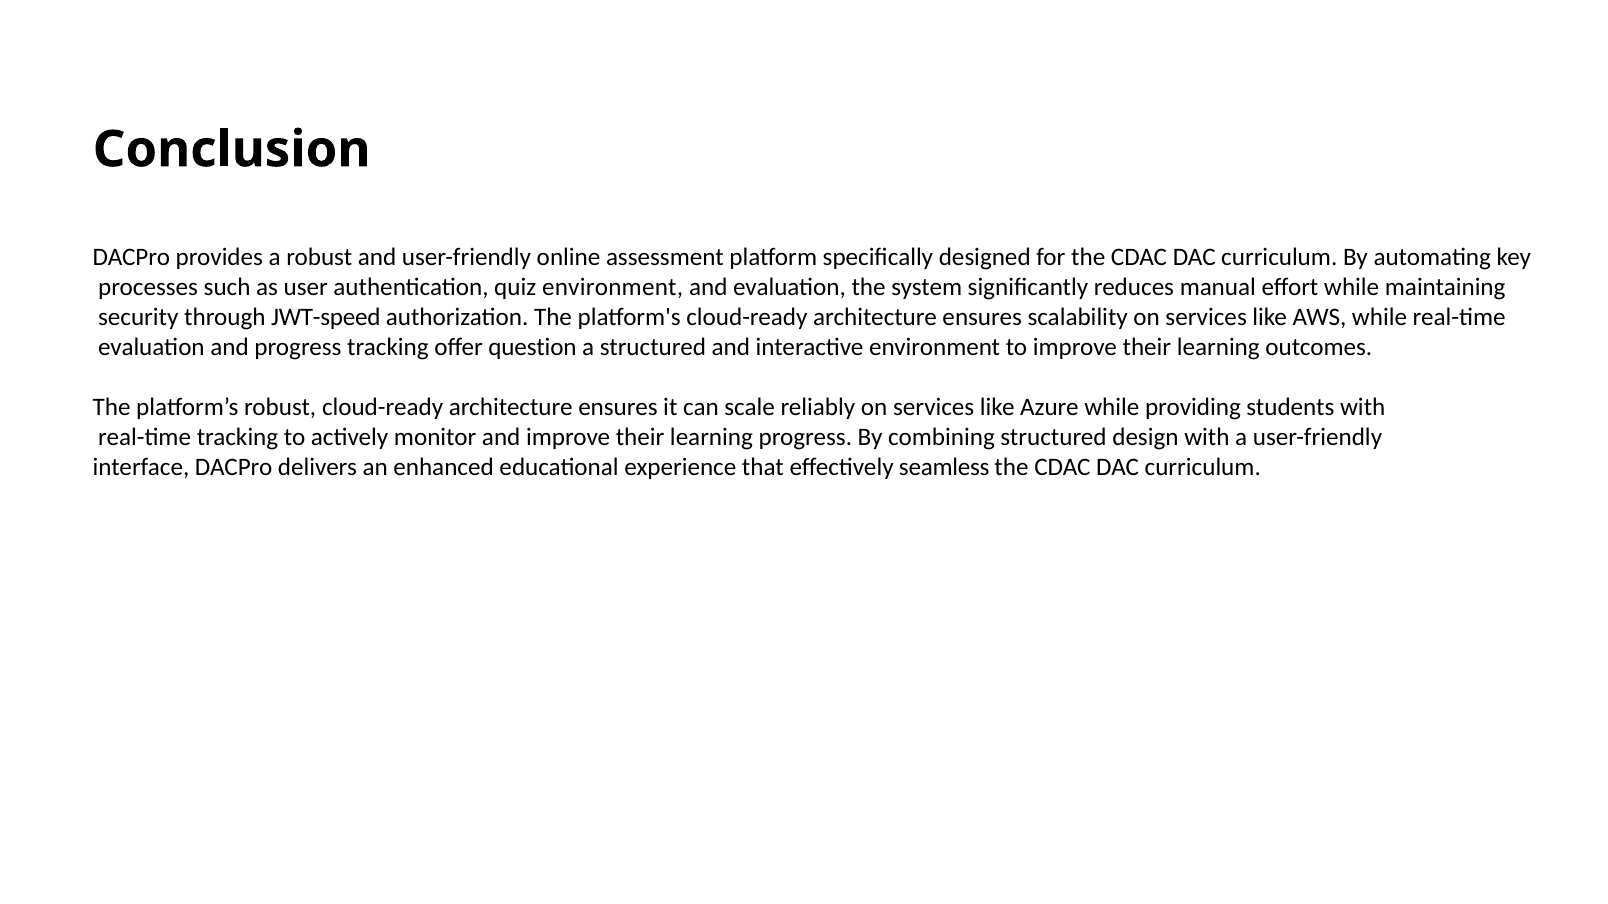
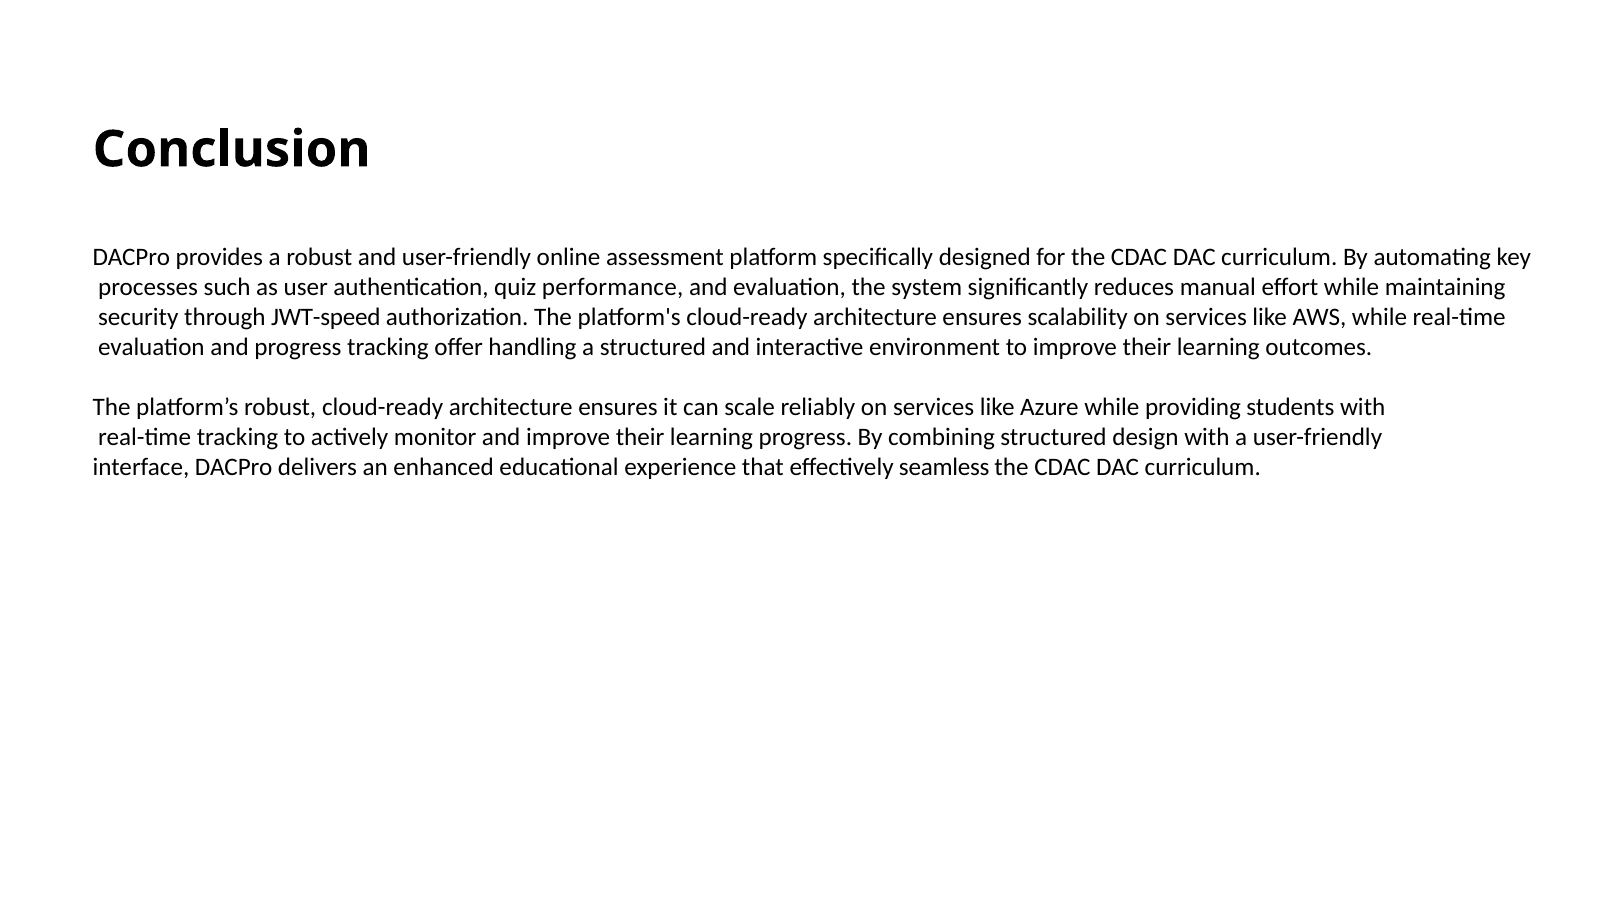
quiz environment: environment -> performance
question: question -> handling
